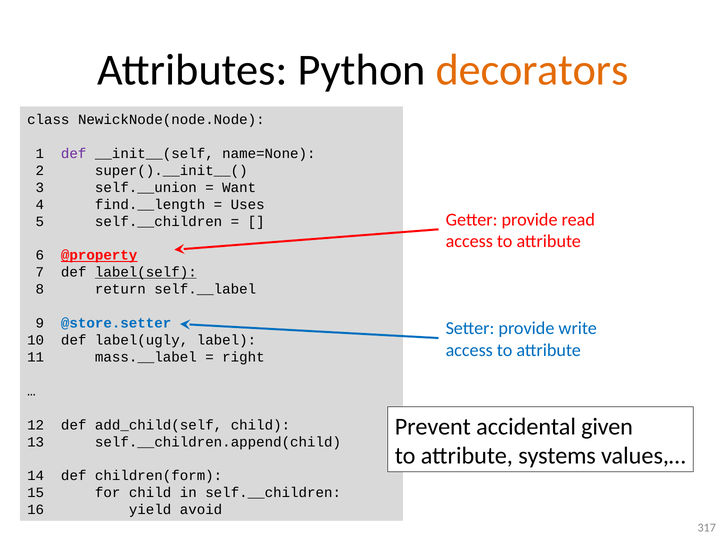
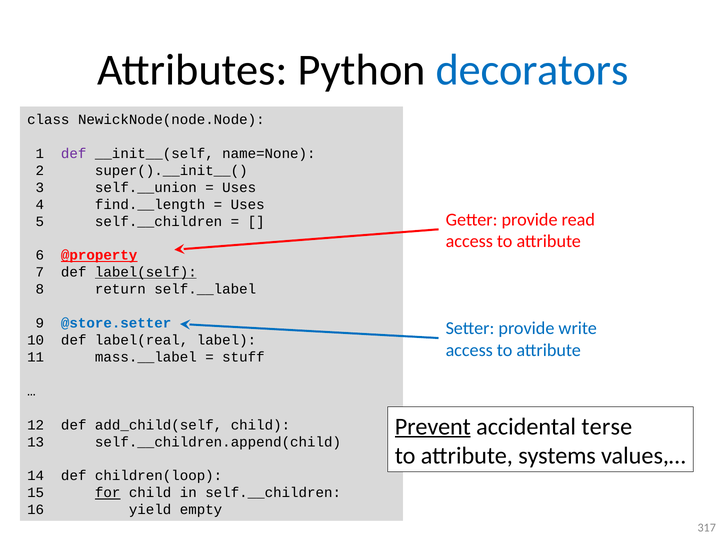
decorators colour: orange -> blue
Want at (239, 187): Want -> Uses
label(ugly: label(ugly -> label(real
right: right -> stuff
Prevent underline: none -> present
given: given -> terse
children(form: children(form -> children(loop
for underline: none -> present
avoid: avoid -> empty
